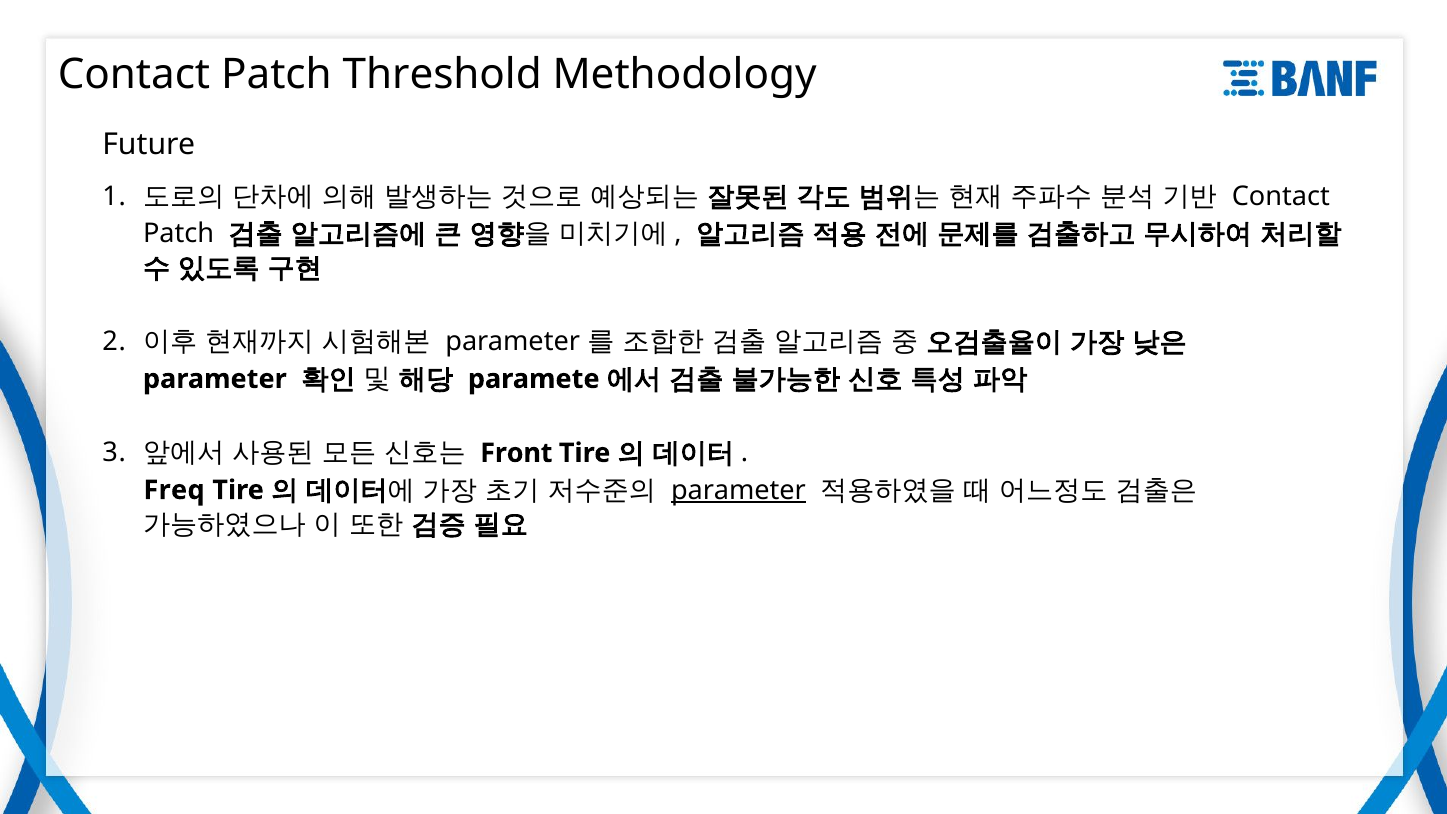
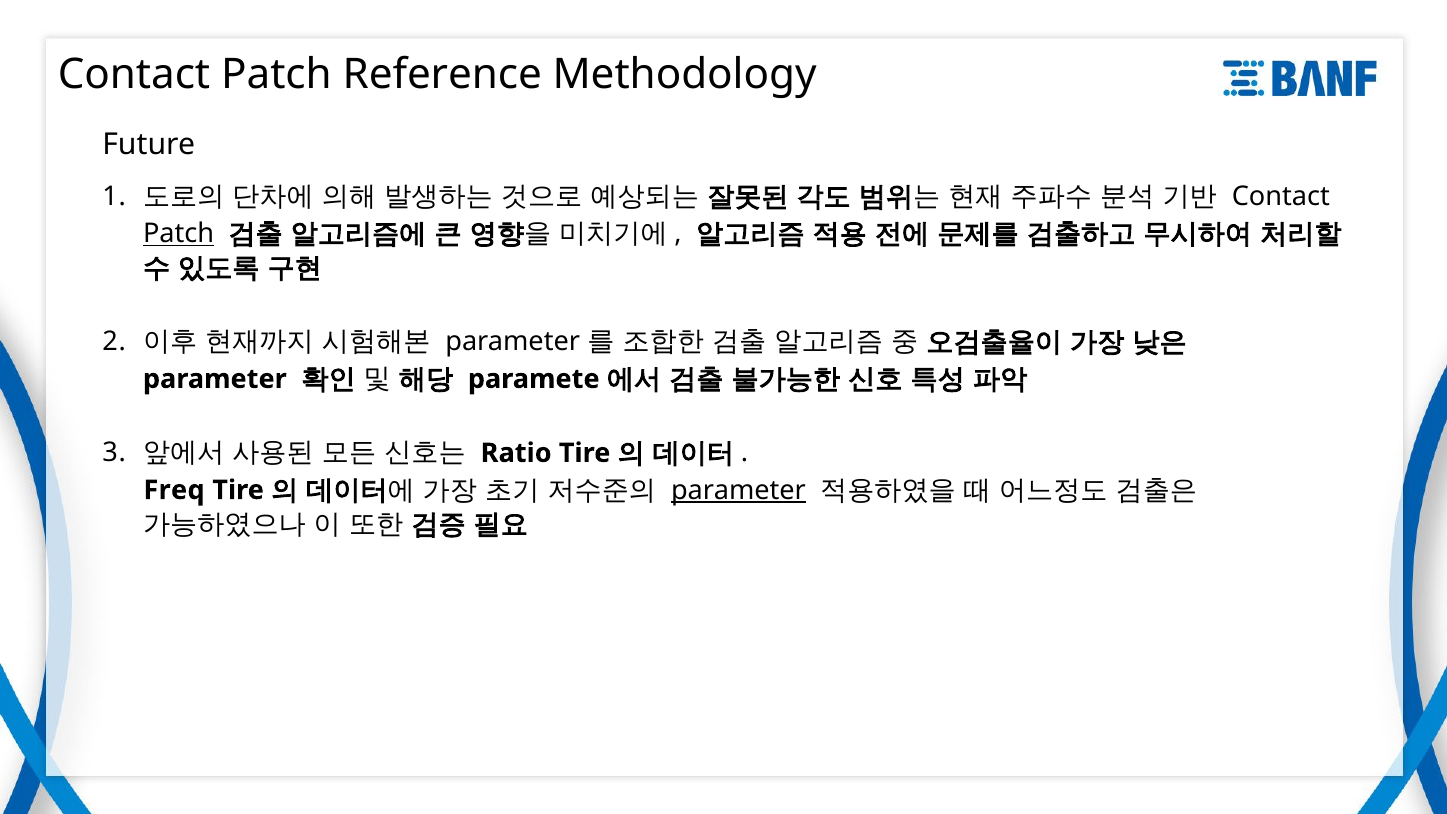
Threshold: Threshold -> Reference
Patch at (179, 234) underline: none -> present
Front: Front -> Ratio
